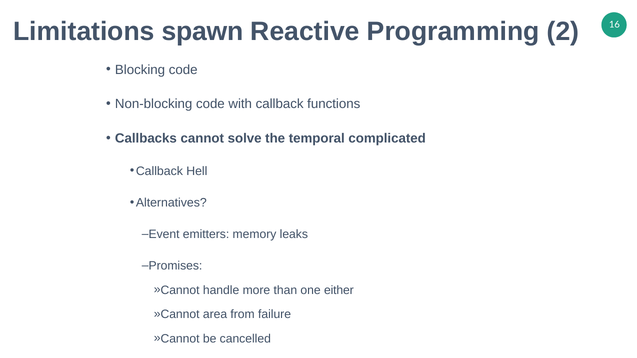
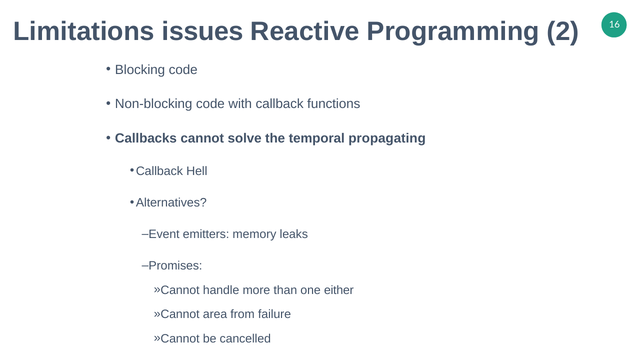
spawn: spawn -> issues
complicated: complicated -> propagating
